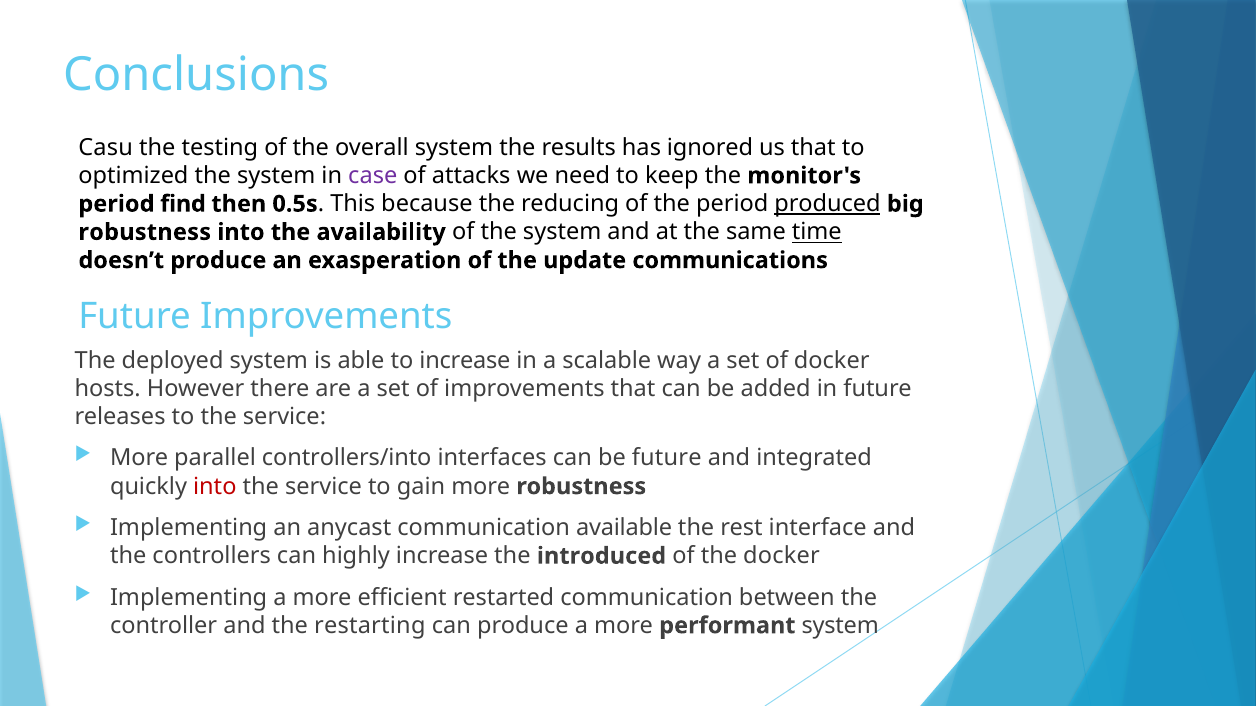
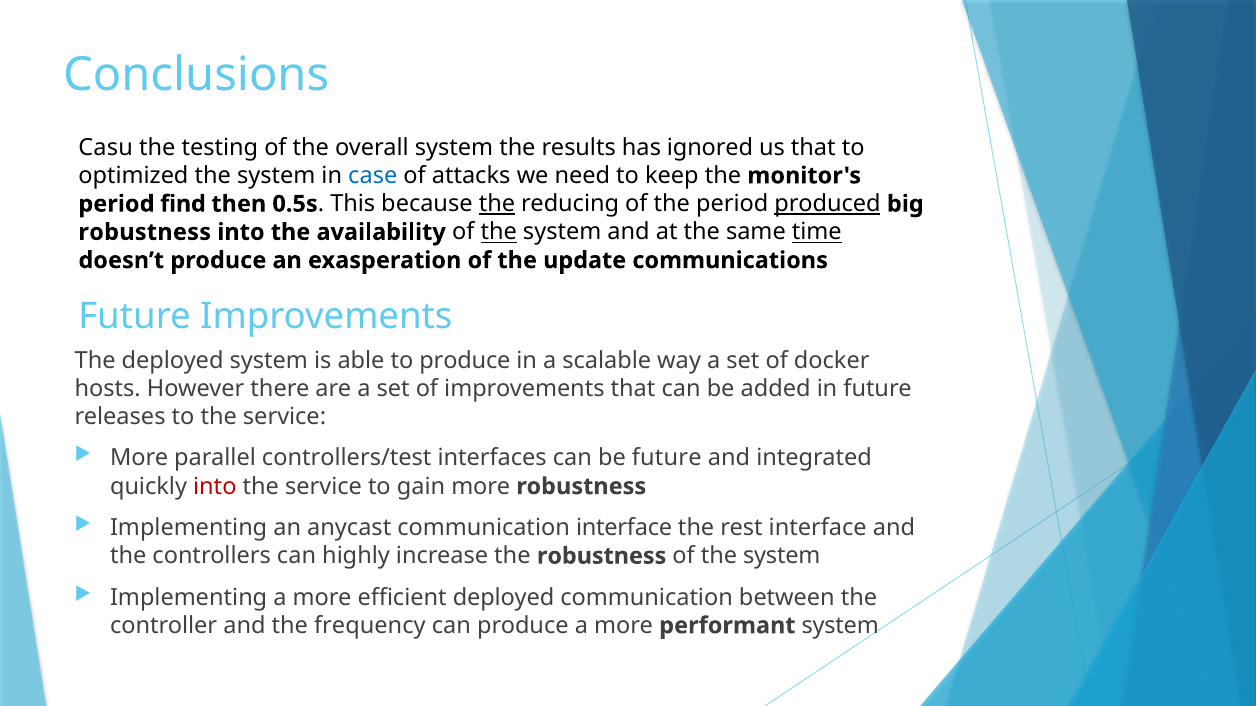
case colour: purple -> blue
the at (497, 204) underline: none -> present
the at (499, 232) underline: none -> present
to increase: increase -> produce
controllers/into: controllers/into -> controllers/test
communication available: available -> interface
the introduced: introduced -> robustness
docker at (782, 556): docker -> system
efficient restarted: restarted -> deployed
restarting: restarting -> frequency
